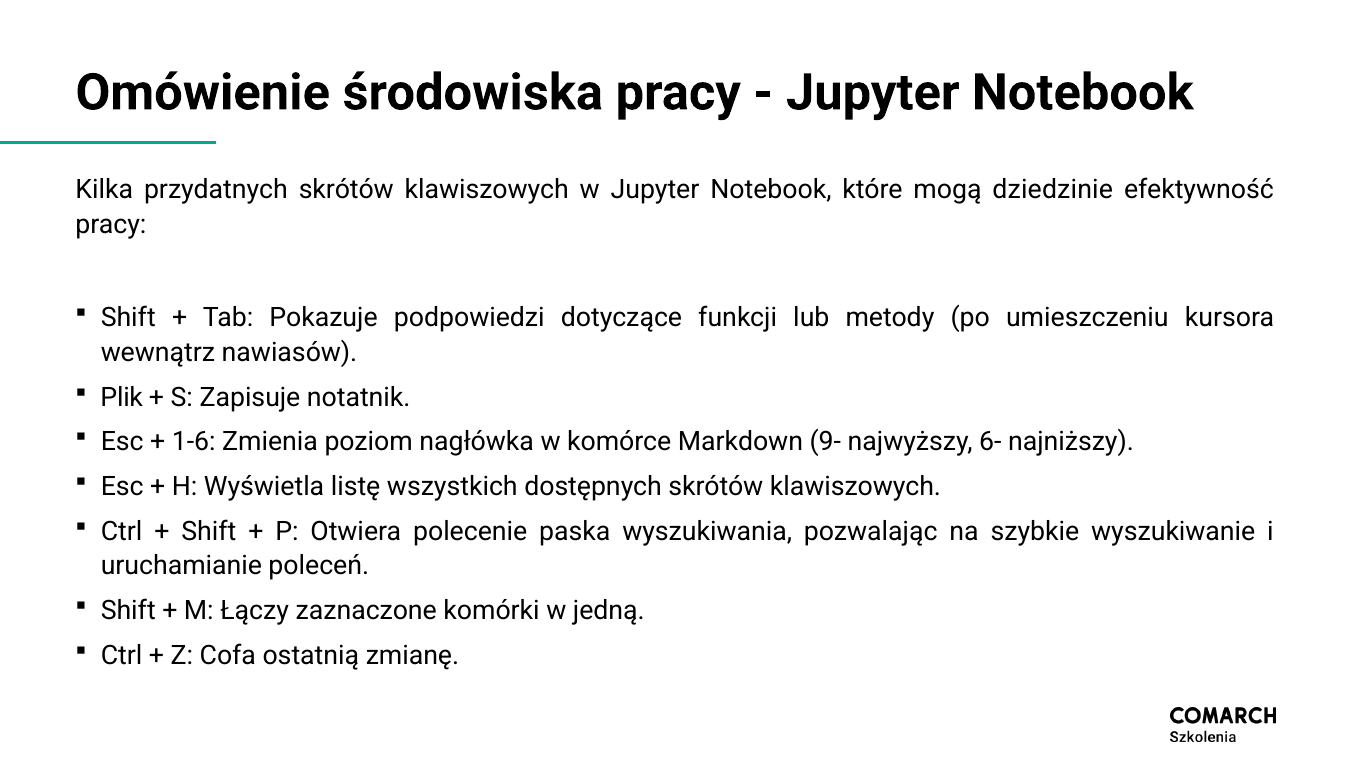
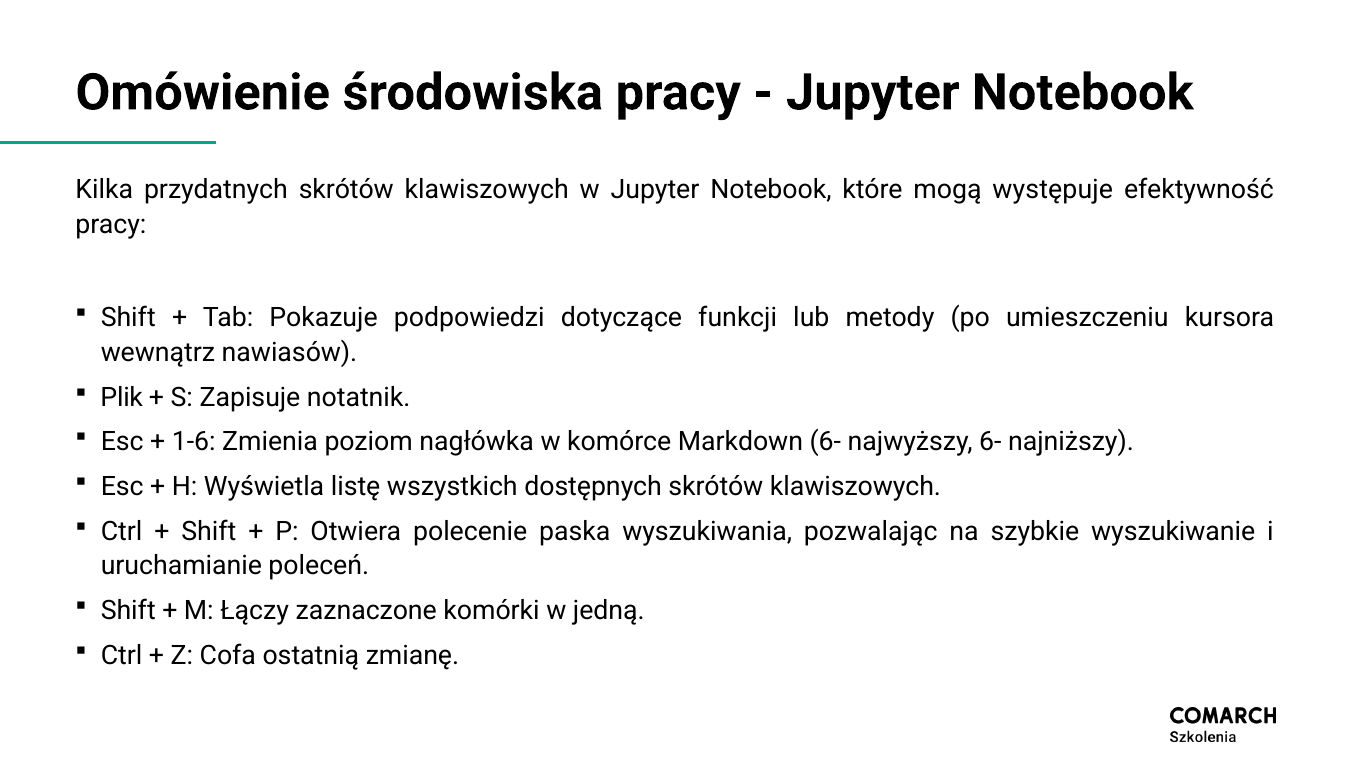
dziedzinie: dziedzinie -> występuje
Markdown 9-: 9- -> 6-
